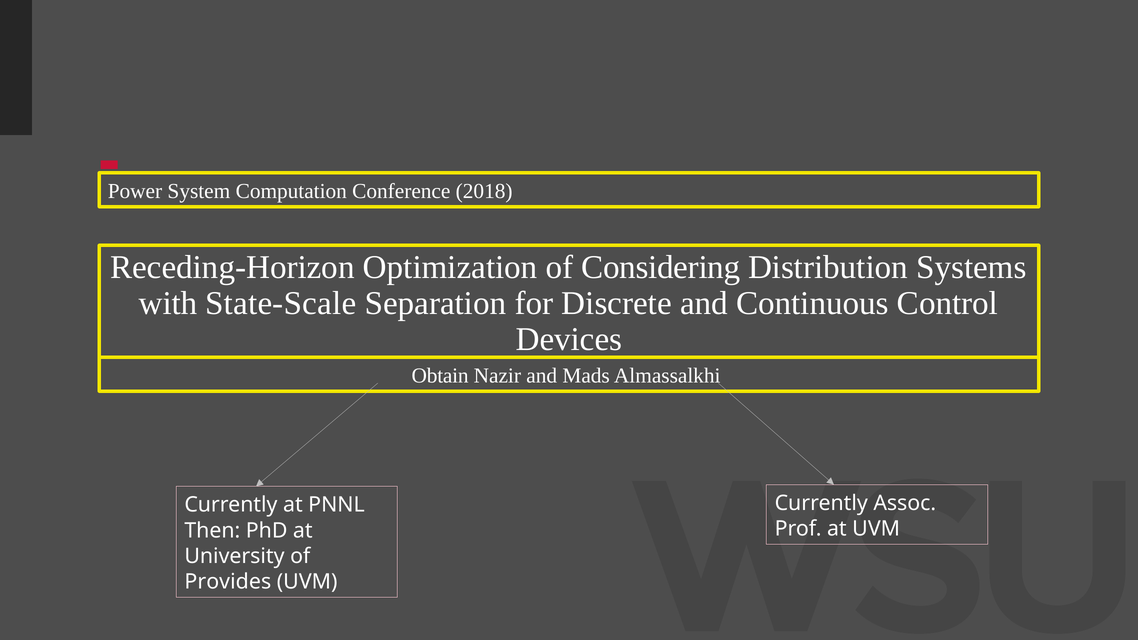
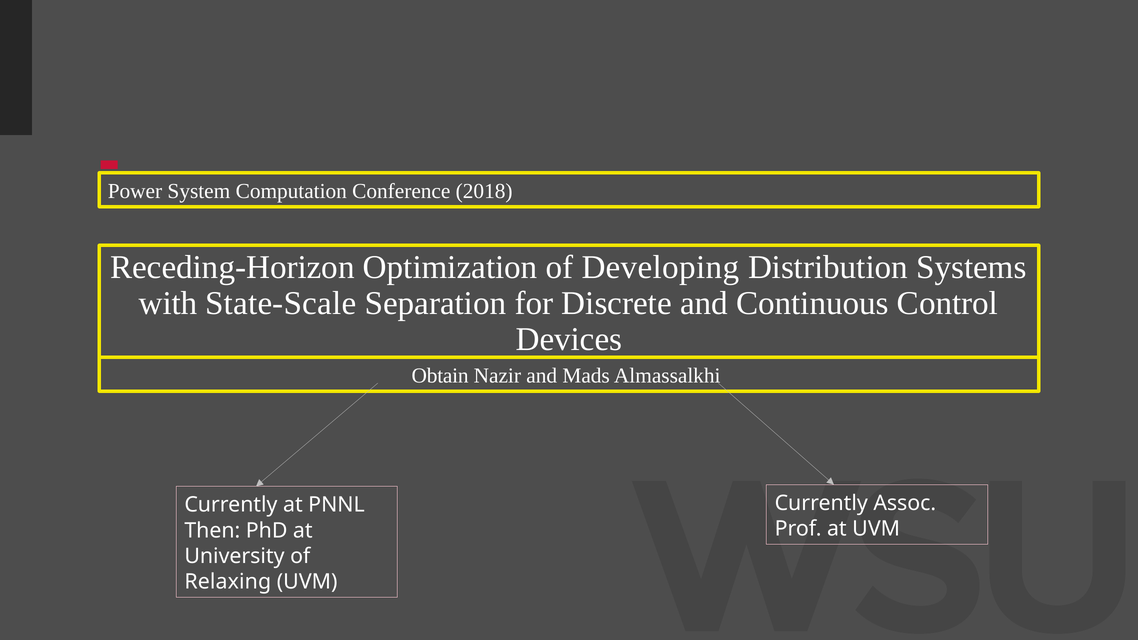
Considering: Considering -> Developing
Provides: Provides -> Relaxing
